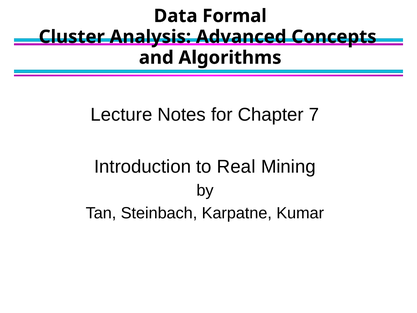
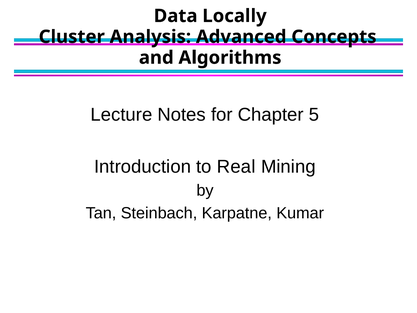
Formal: Formal -> Locally
7: 7 -> 5
